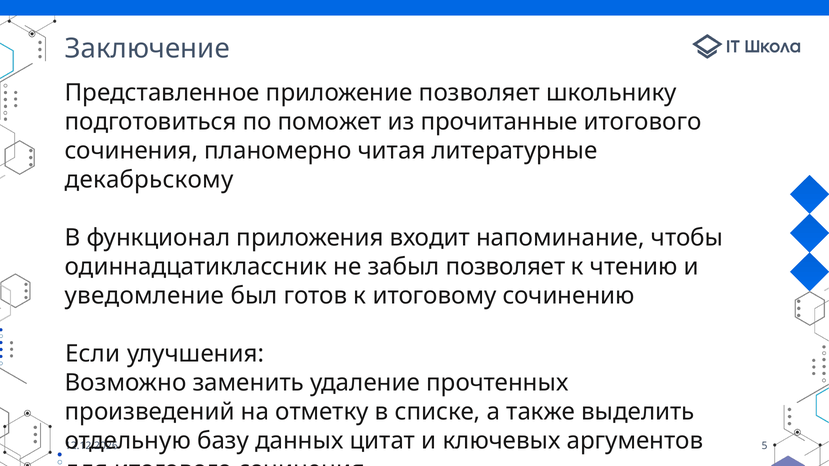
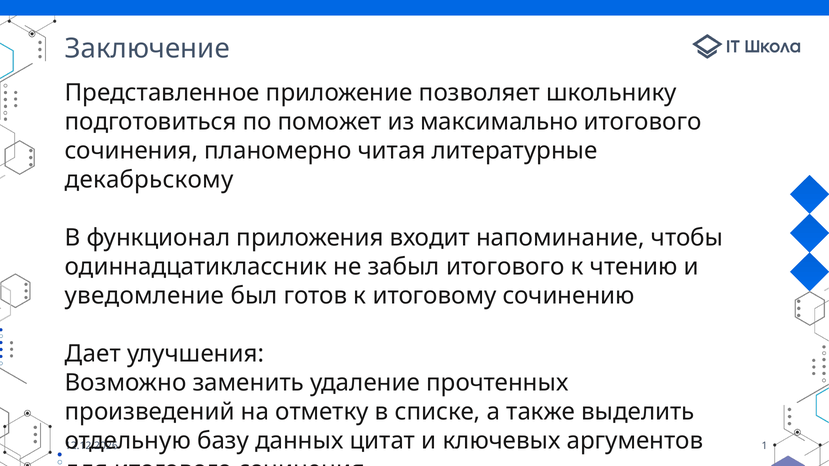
прочитанные: прочитанные -> максимально
забыл позволяет: позволяет -> итогового
Если: Если -> Дает
5: 5 -> 1
